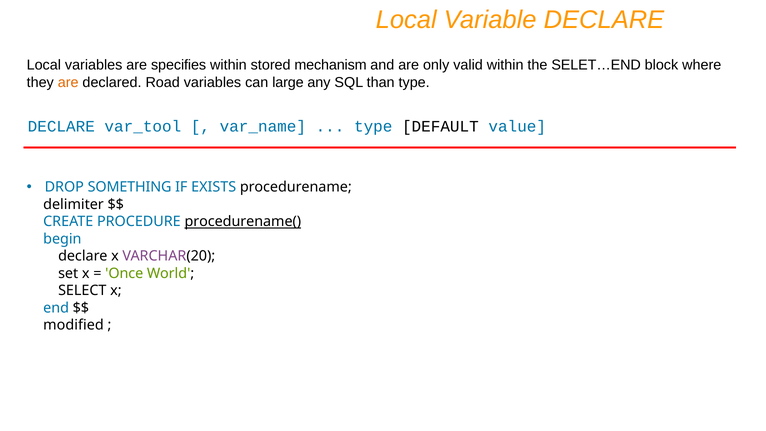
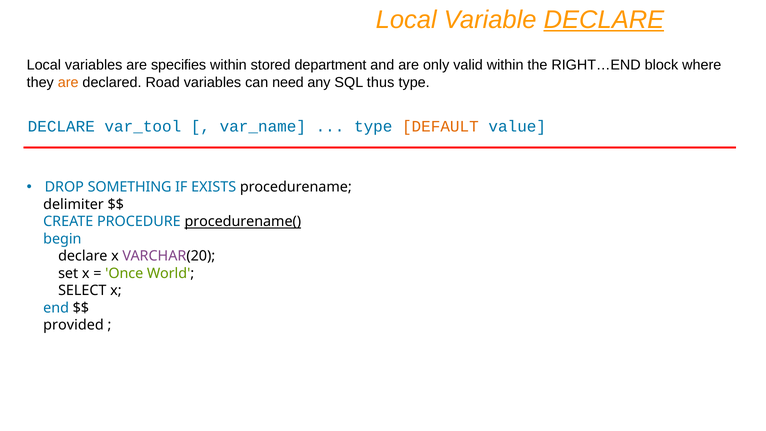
DECLARE at (604, 20) underline: none -> present
mechanism: mechanism -> department
SELET…END: SELET…END -> RIGHT…END
large: large -> need
than: than -> thus
DEFAULT colour: black -> orange
modified: modified -> provided
